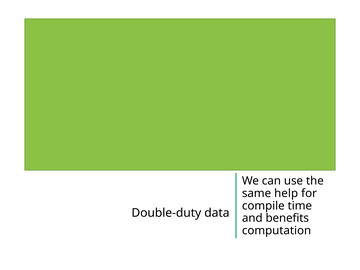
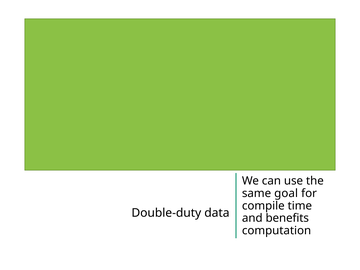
help: help -> goal
